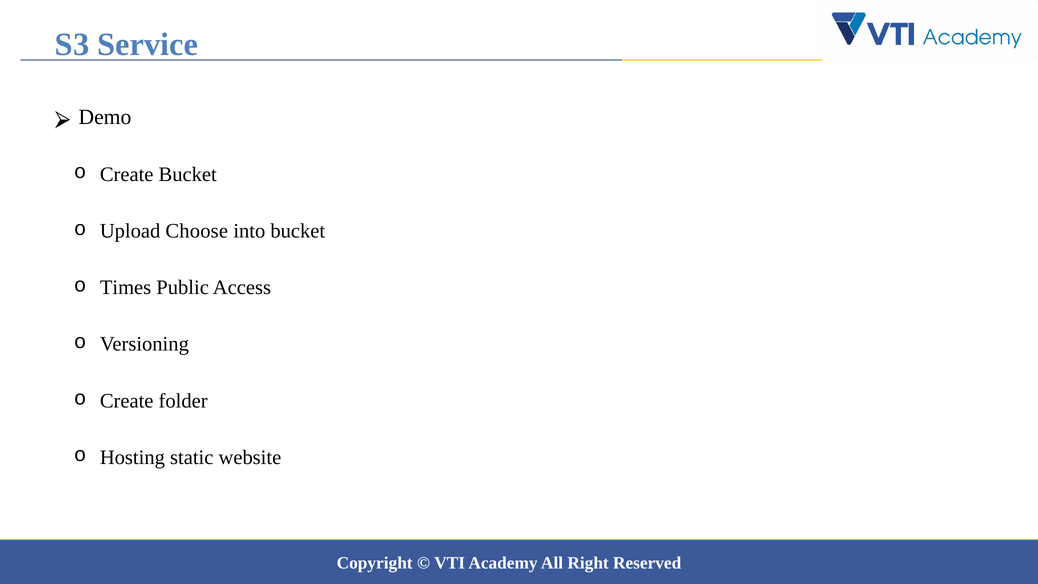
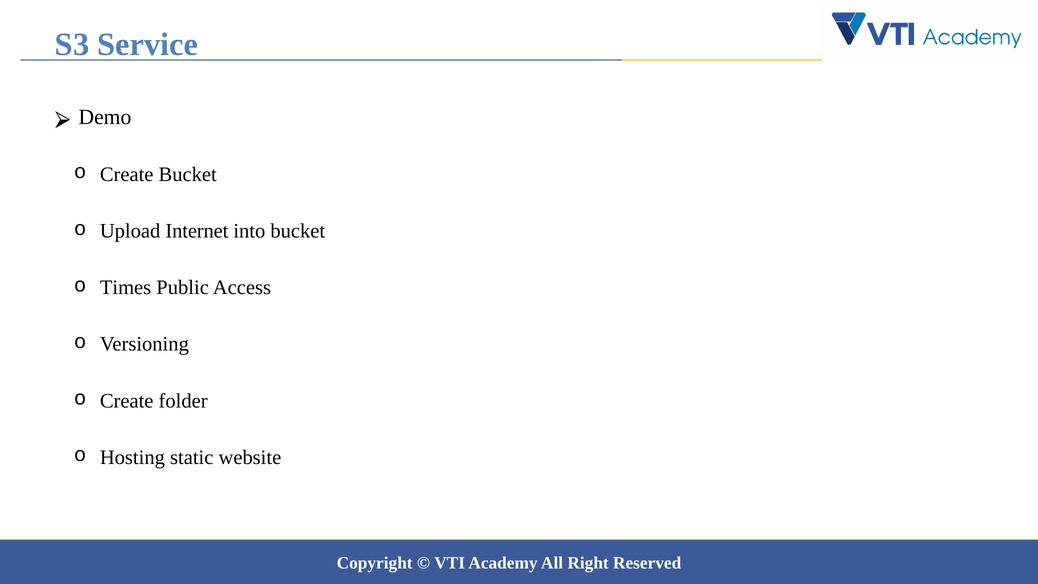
Choose: Choose -> Internet
